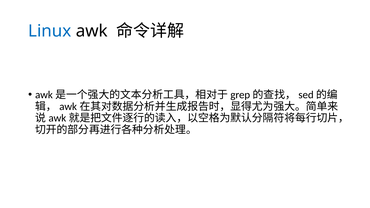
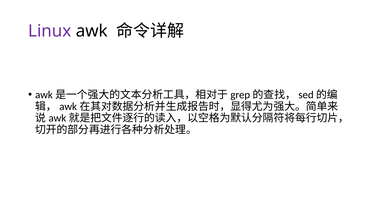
Linux colour: blue -> purple
